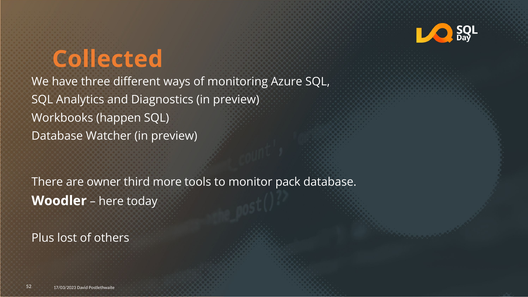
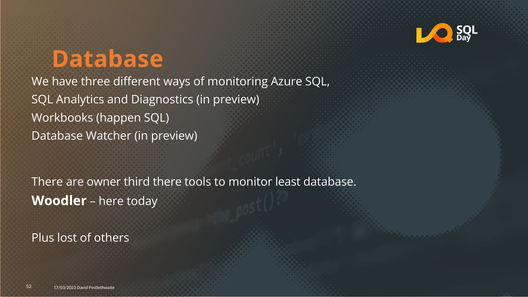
Collected at (108, 59): Collected -> Database
third more: more -> there
pack: pack -> least
